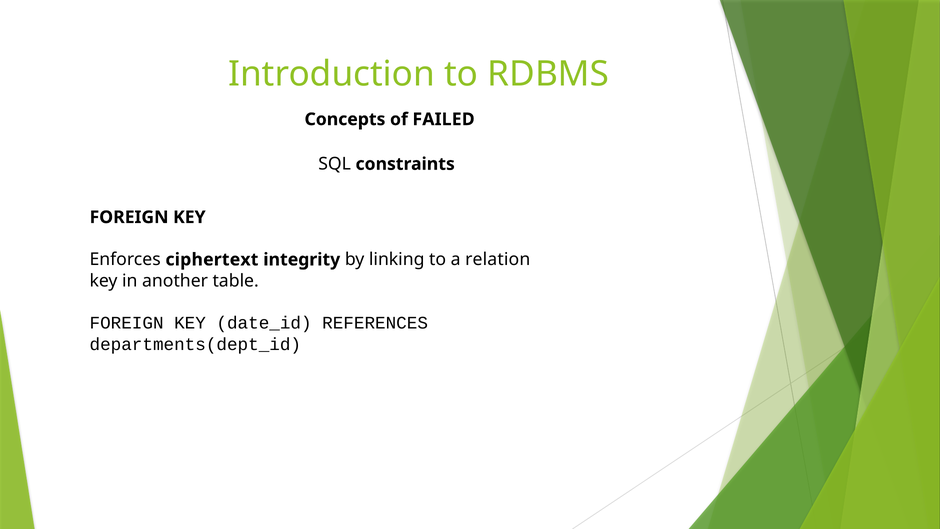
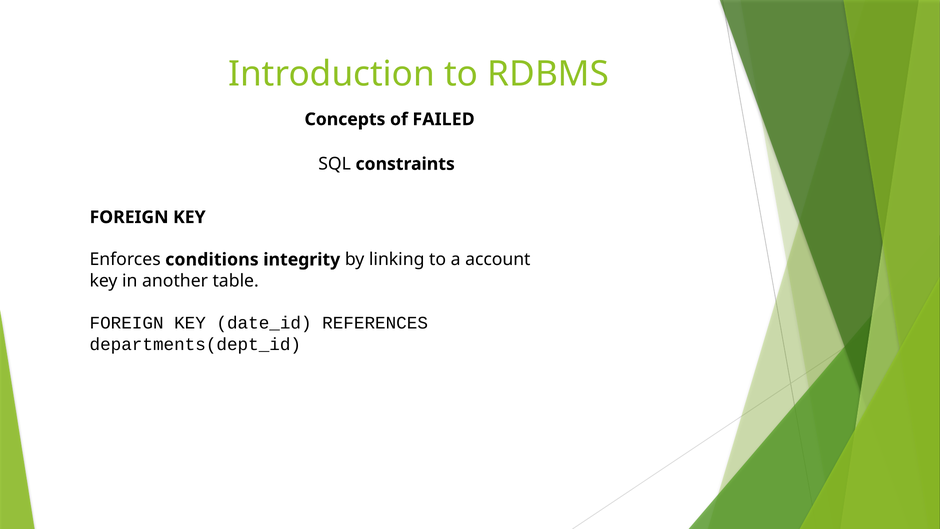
ciphertext: ciphertext -> conditions
relation: relation -> account
